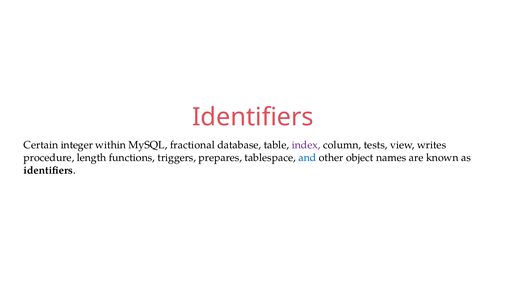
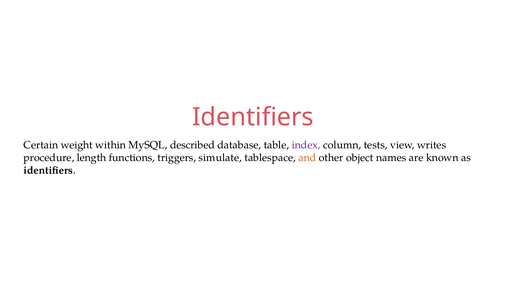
integer: integer -> weight
fractional: fractional -> described
prepares: prepares -> simulate
and colour: blue -> orange
